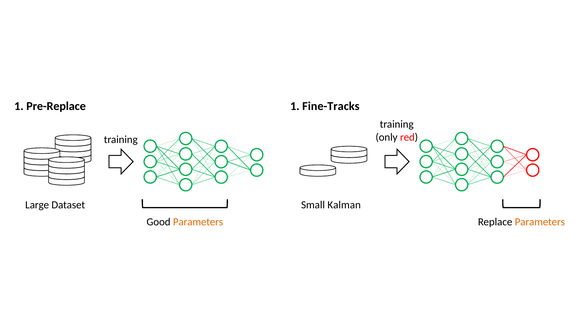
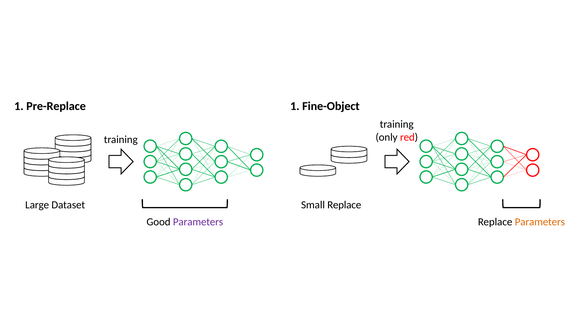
Fine-Tracks: Fine-Tracks -> Fine-Object
Small Kalman: Kalman -> Replace
Parameters at (198, 222) colour: orange -> purple
